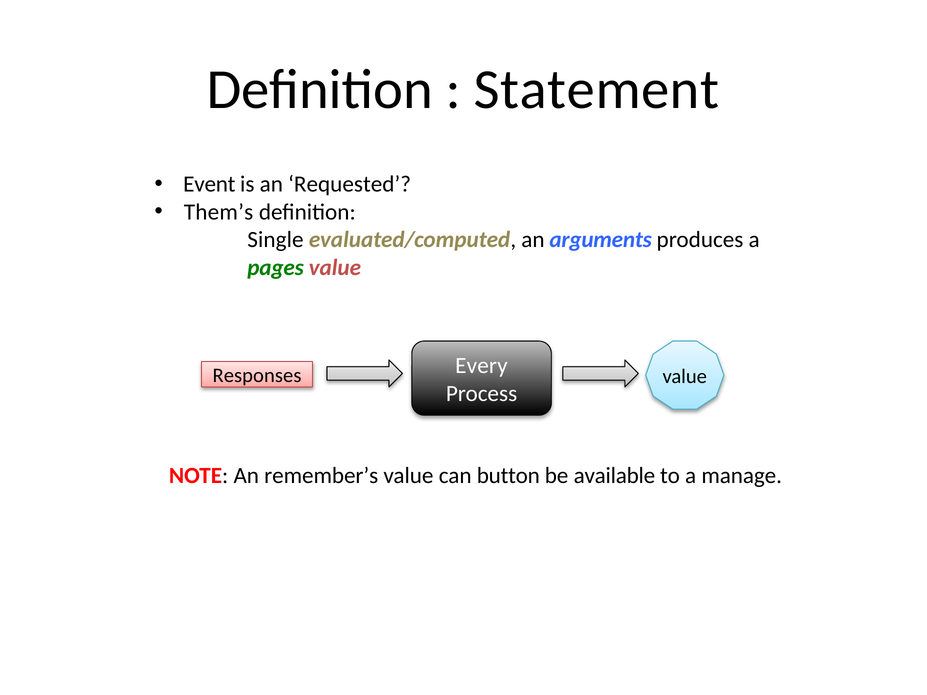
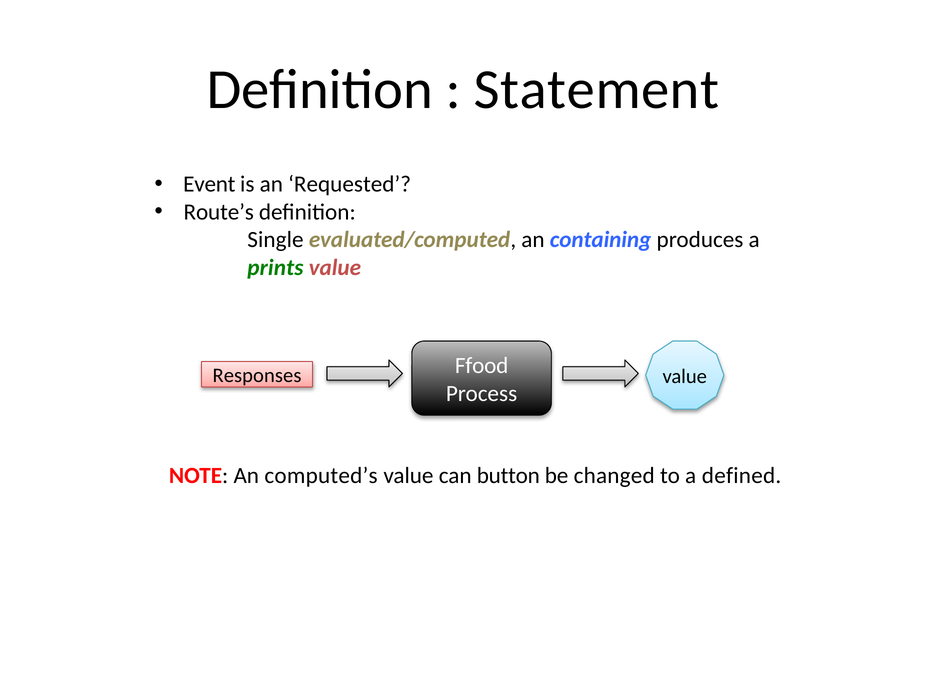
Them’s: Them’s -> Route’s
arguments: arguments -> containing
pages: pages -> prints
Every: Every -> Ffood
remember’s: remember’s -> computed’s
available: available -> changed
manage: manage -> defined
